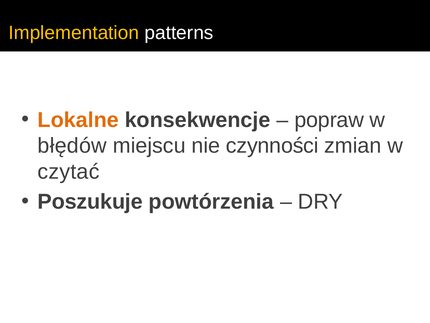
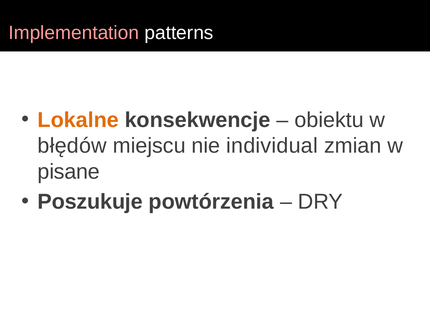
Implementation colour: yellow -> pink
popraw: popraw -> obiektu
czynności: czynności -> individual
czytać: czytać -> pisane
